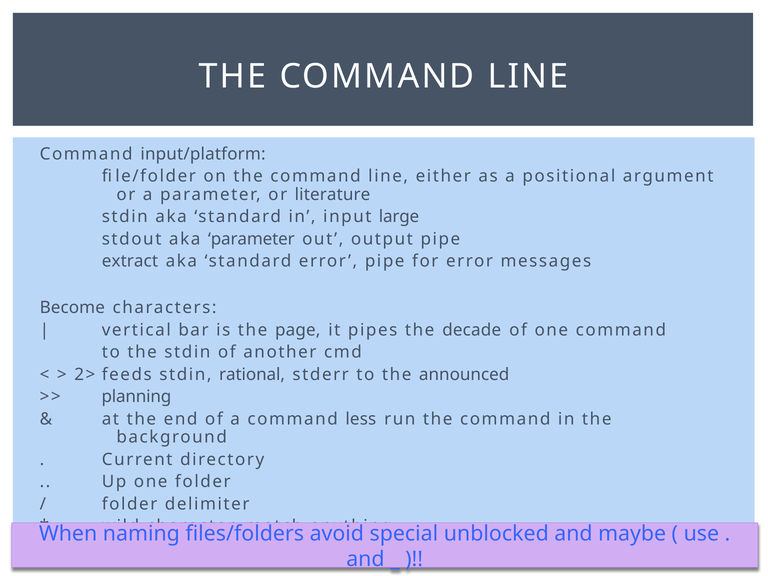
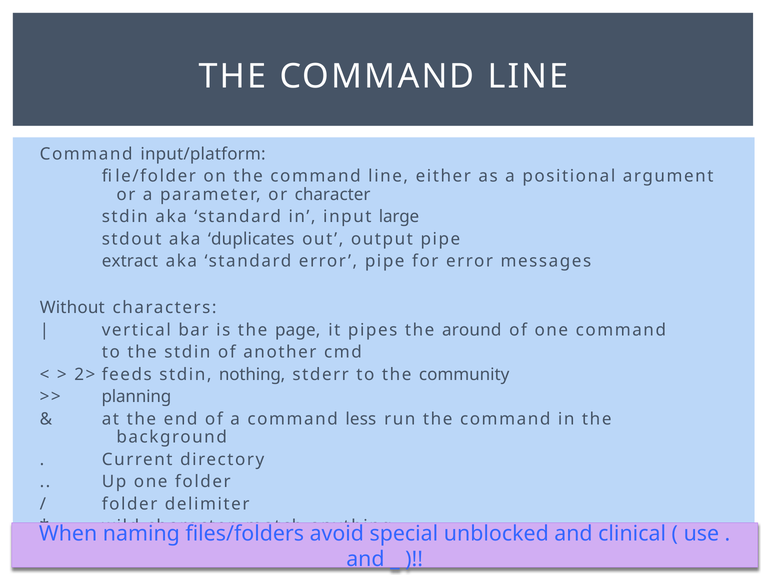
or literature: literature -> character
aka parameter: parameter -> duplicates
Become: Become -> Without
decade: decade -> around
rational: rational -> nothing
announced: announced -> community
maybe: maybe -> clinical
